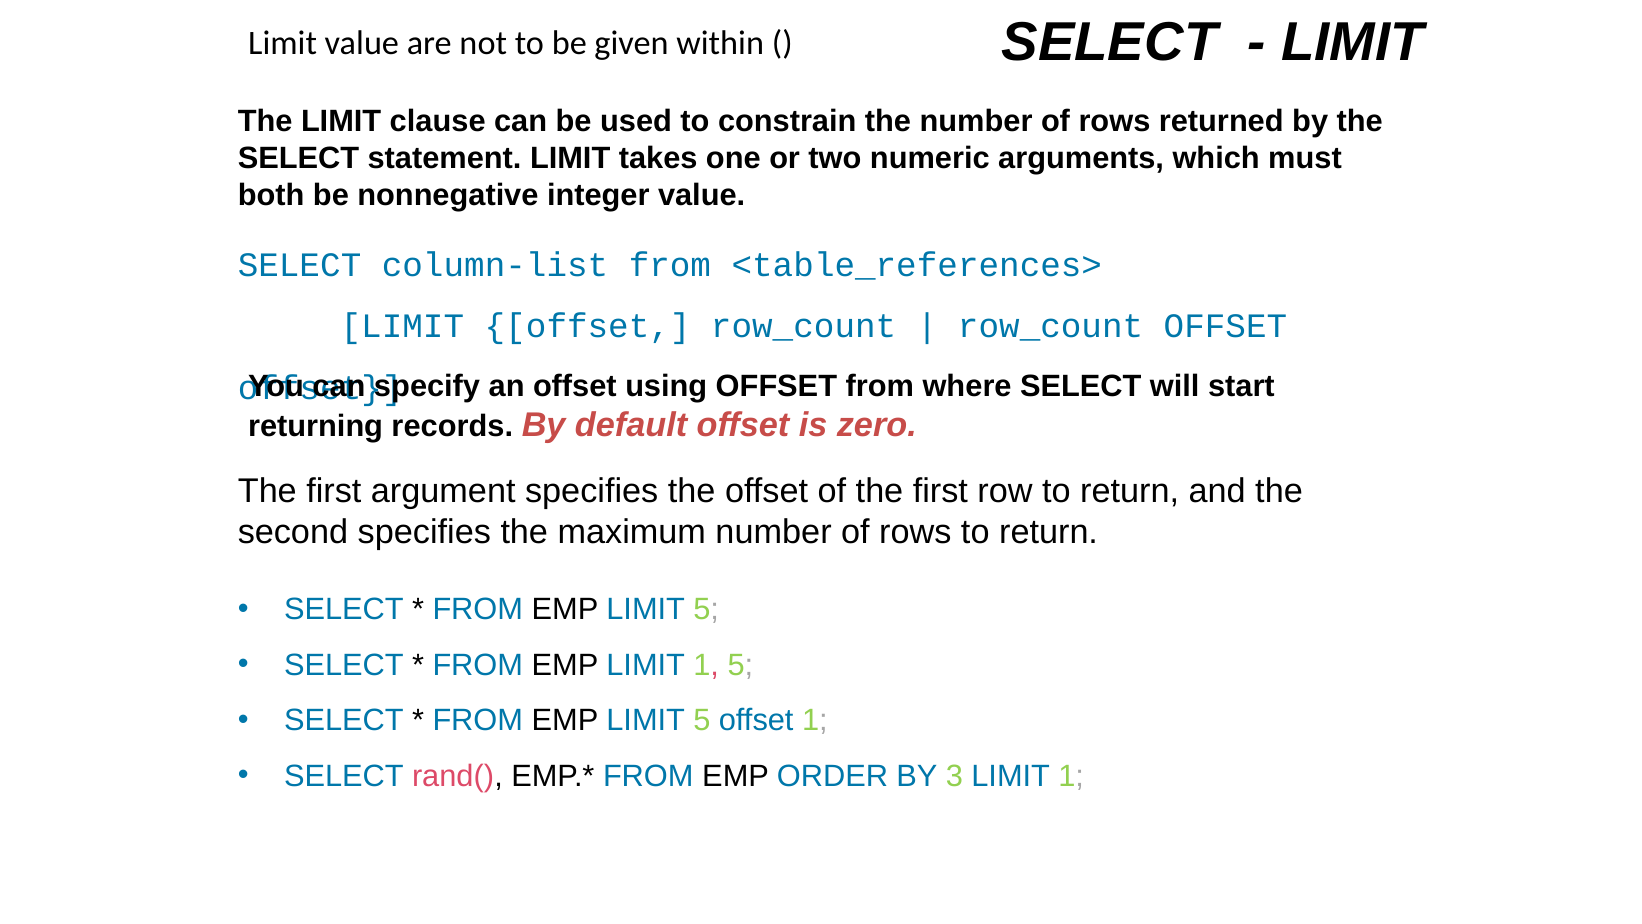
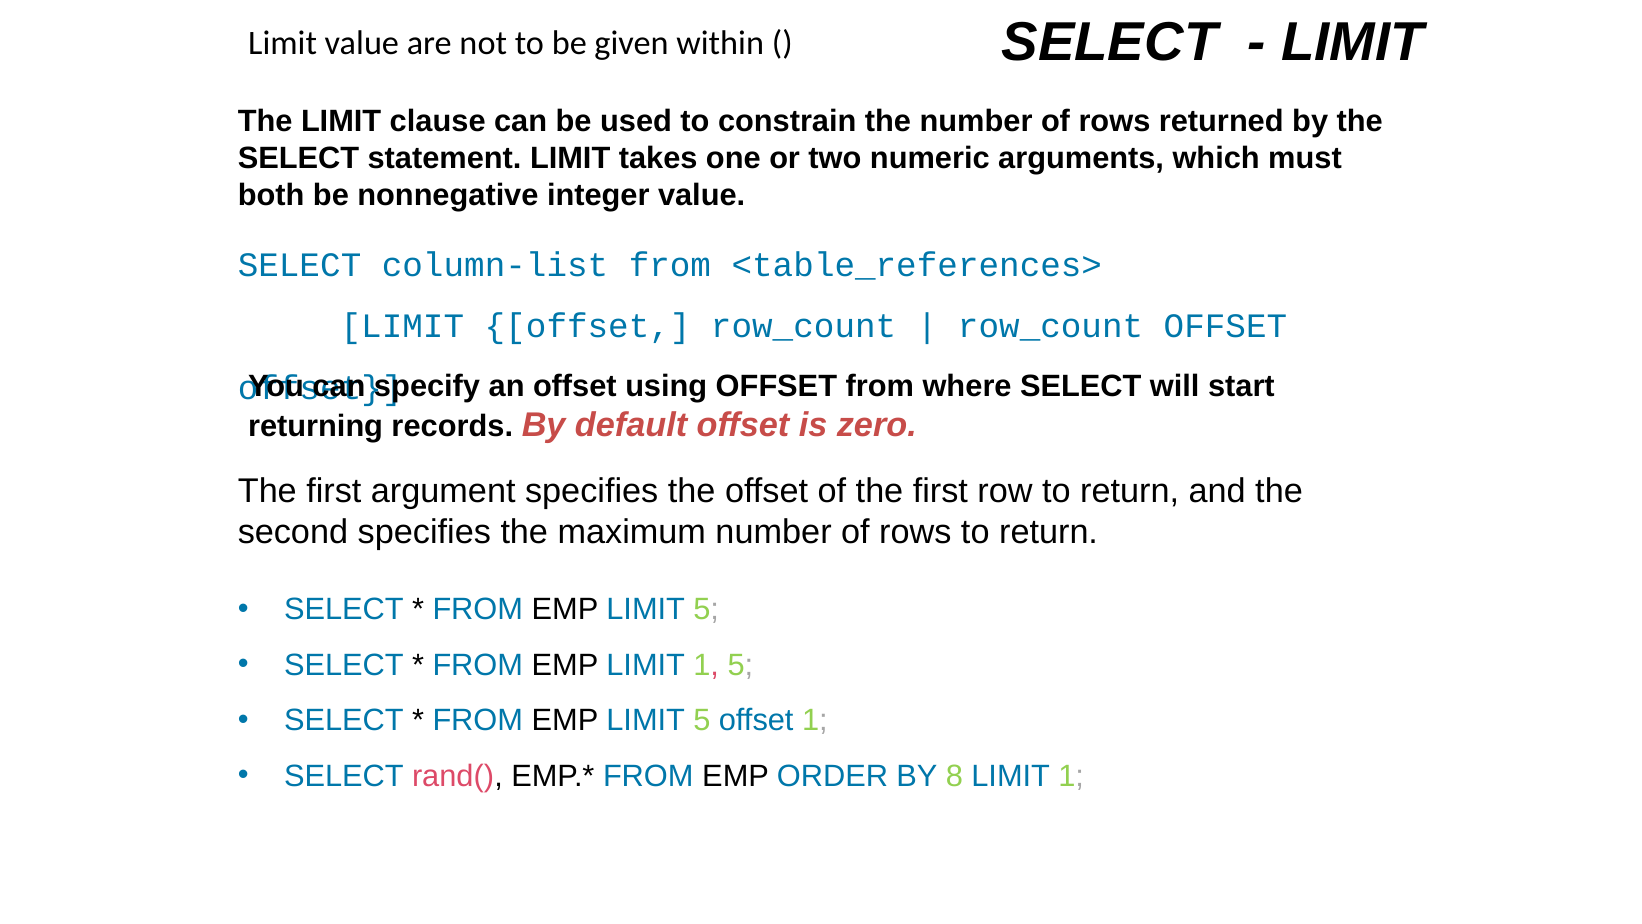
3: 3 -> 8
